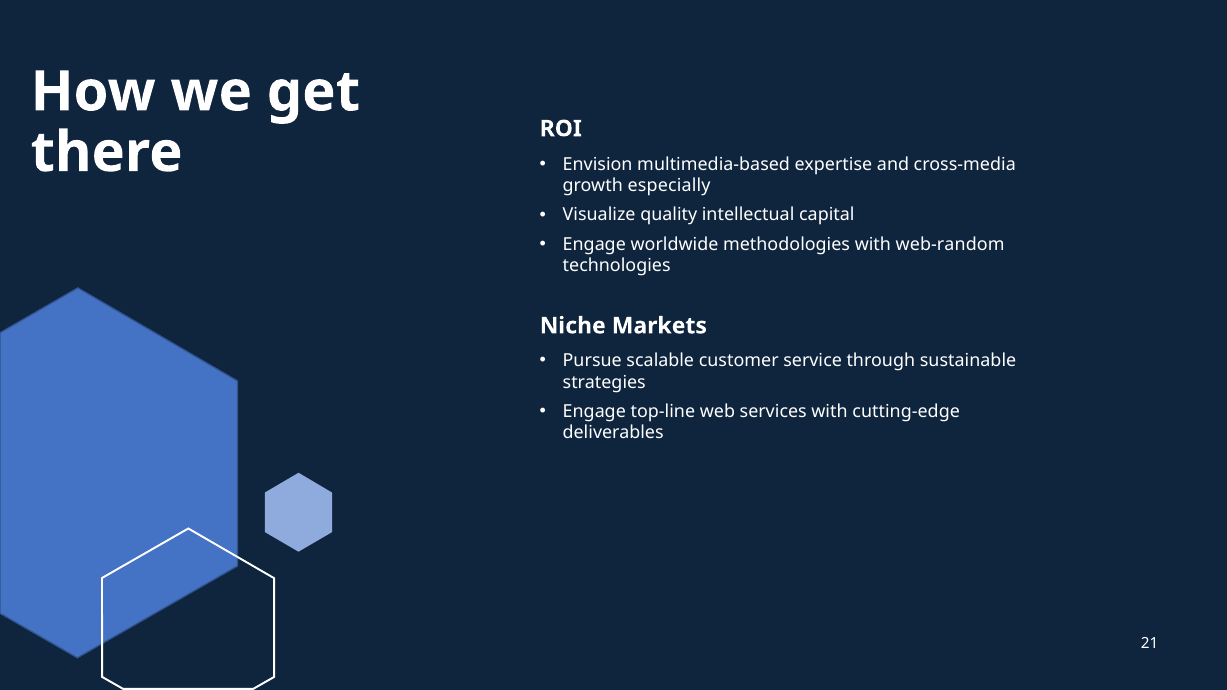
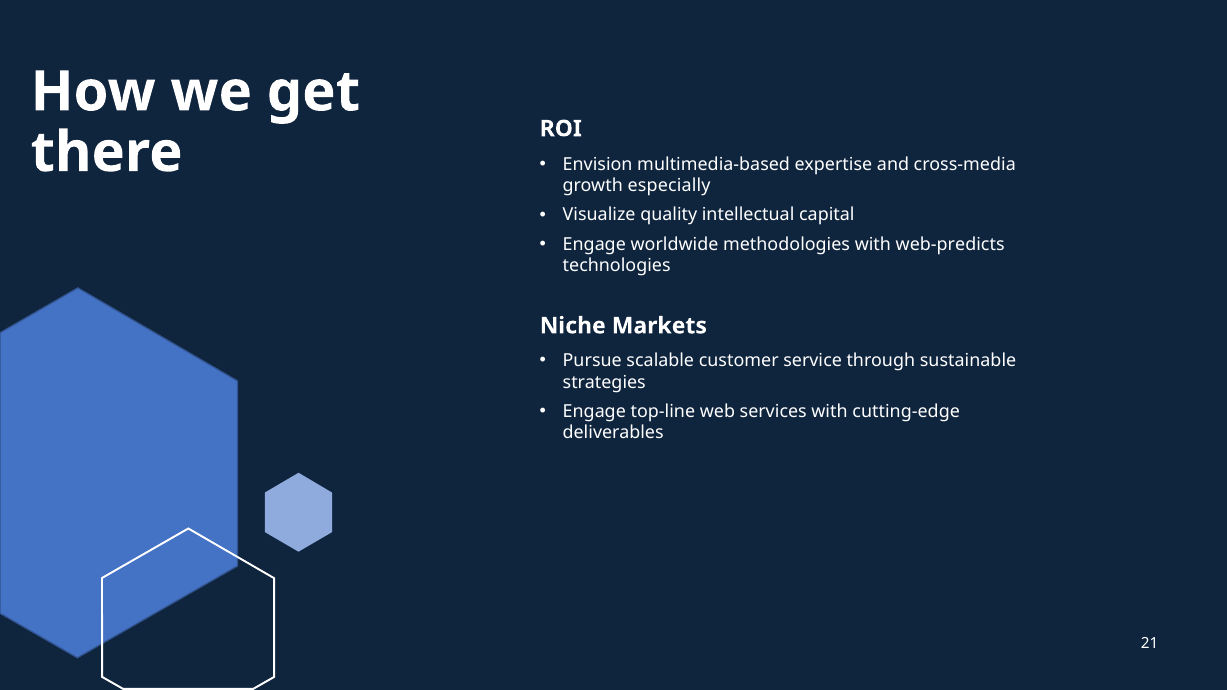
web-random: web-random -> web-predicts
